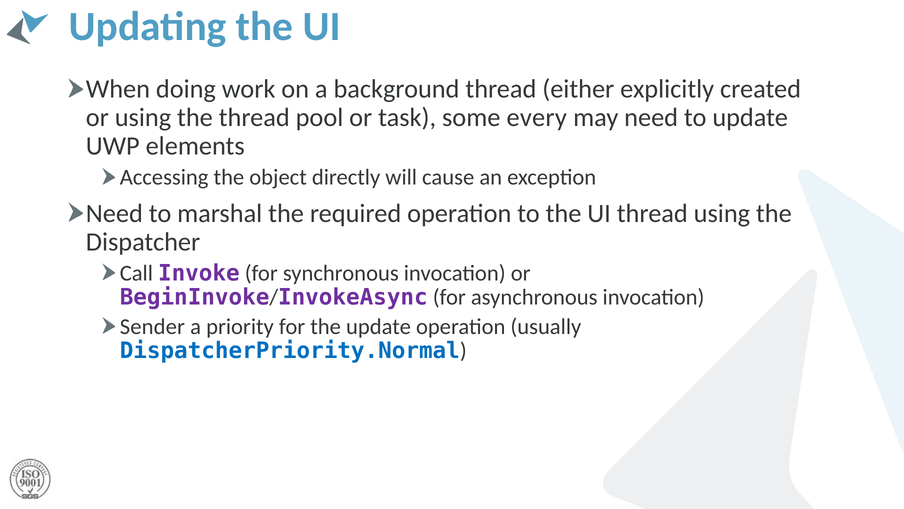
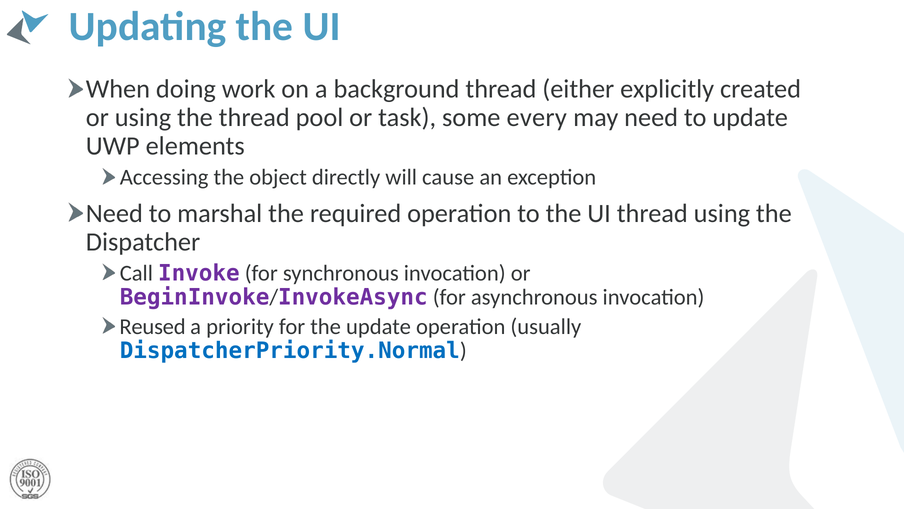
Sender: Sender -> Reused
